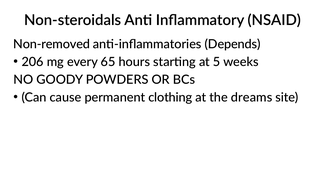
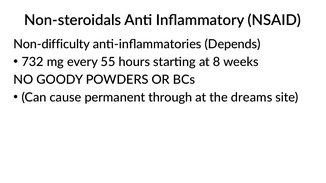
Non-removed: Non-removed -> Non-difficulty
206: 206 -> 732
65: 65 -> 55
5: 5 -> 8
clothing: clothing -> through
